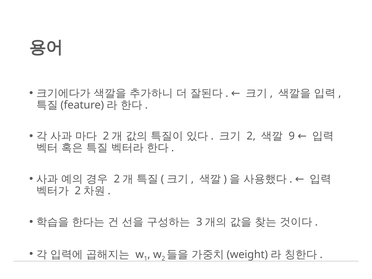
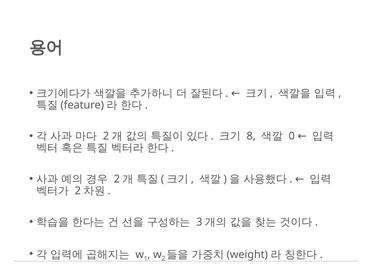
2 at (251, 136): 2 -> 8
9: 9 -> 0
